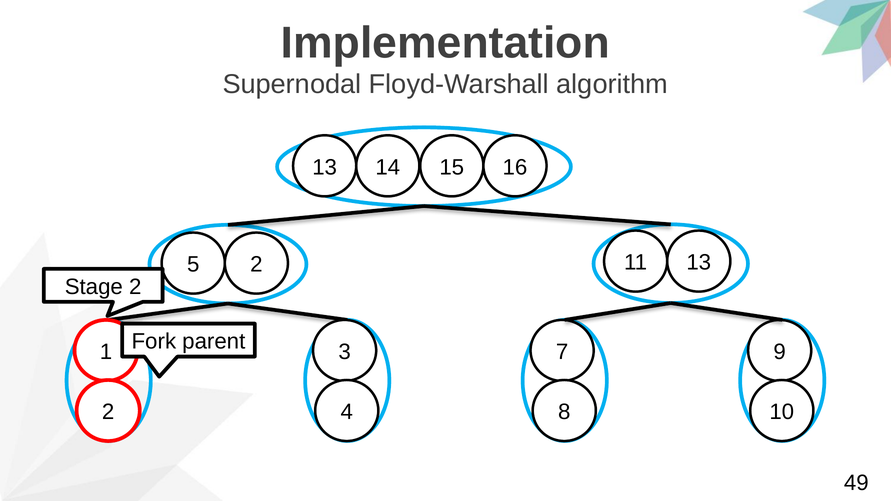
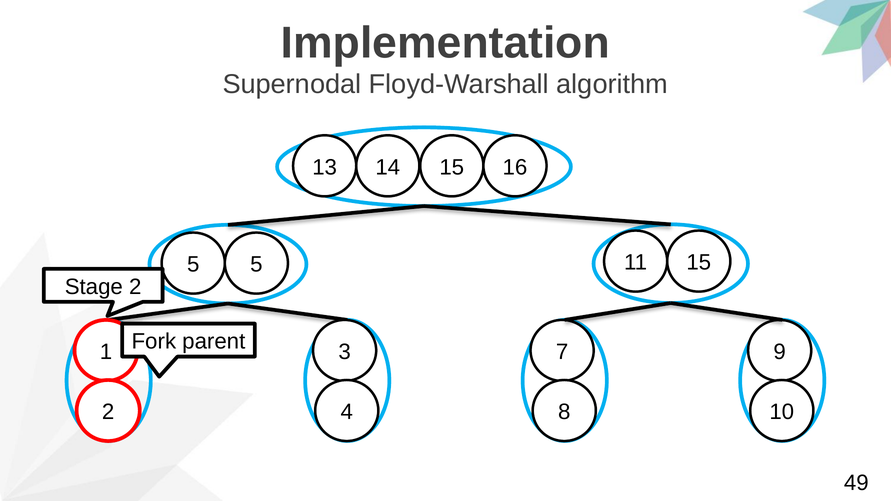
5 2: 2 -> 5
11 13: 13 -> 15
